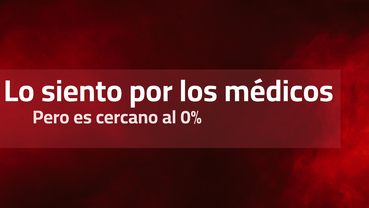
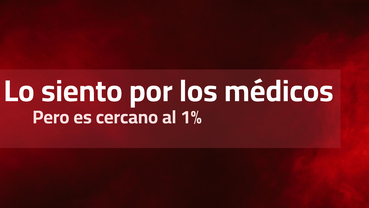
0%: 0% -> 1%
